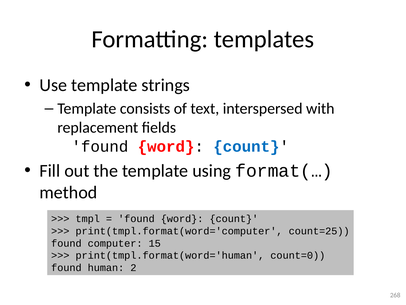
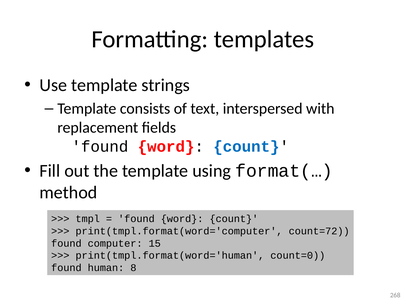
count=25: count=25 -> count=72
2: 2 -> 8
